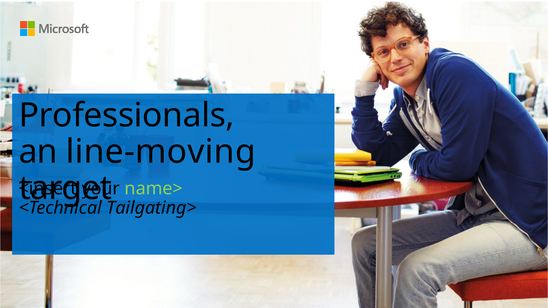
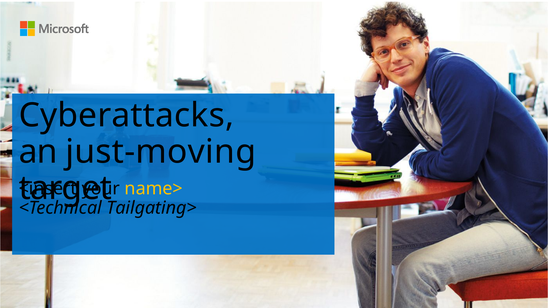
Professionals: Professionals -> Cyberattacks
line-moving: line-moving -> just-moving
name> colour: light green -> yellow
